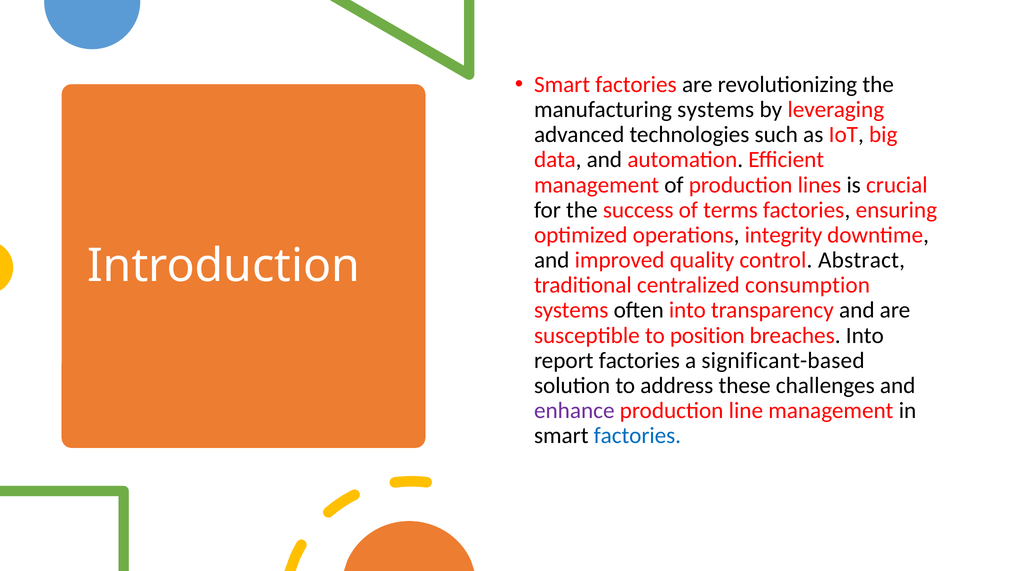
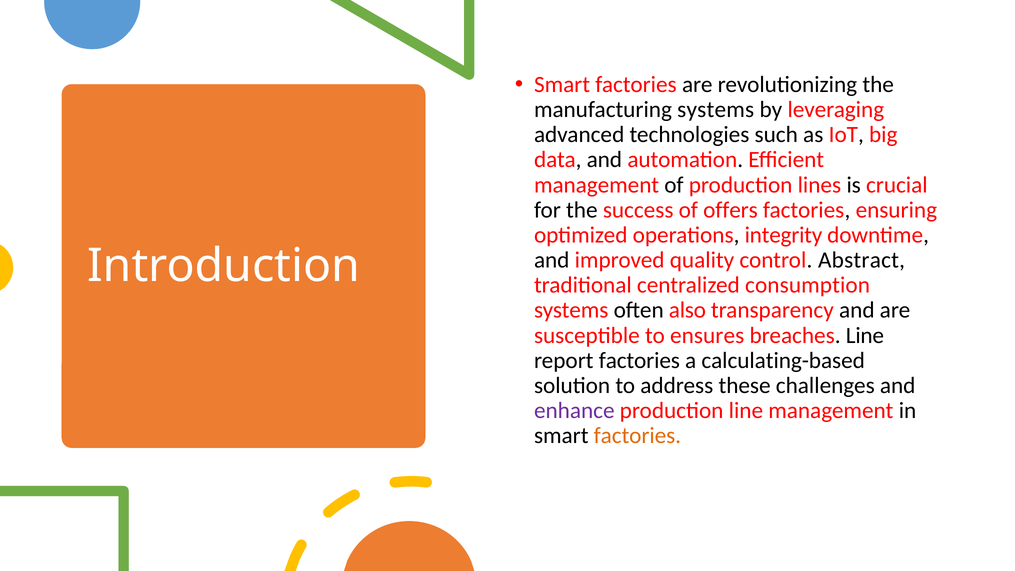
terms: terms -> offers
often into: into -> also
position: position -> ensures
breaches Into: Into -> Line
significant-based: significant-based -> calculating-based
factories at (637, 436) colour: blue -> orange
